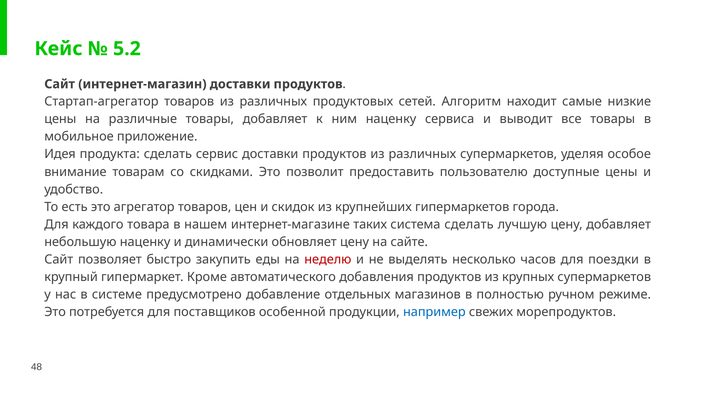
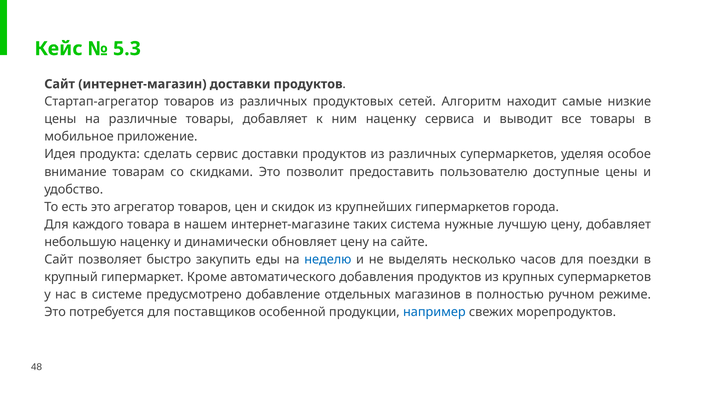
5.2: 5.2 -> 5.3
система сделать: сделать -> нужные
неделю colour: red -> blue
